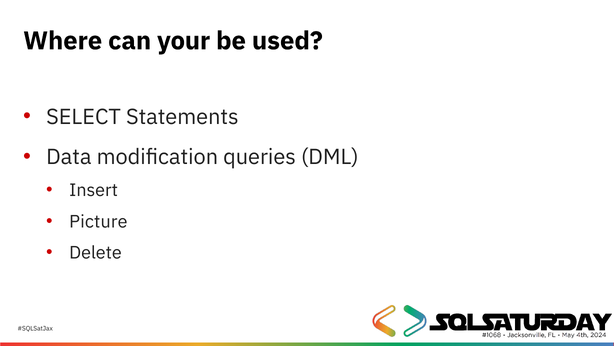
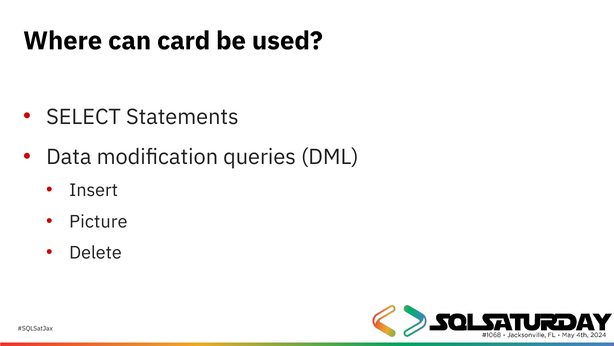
your: your -> card
